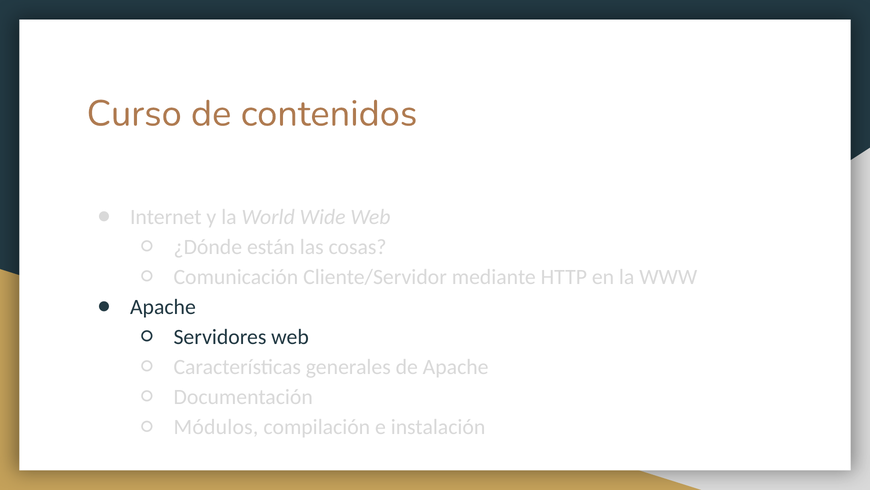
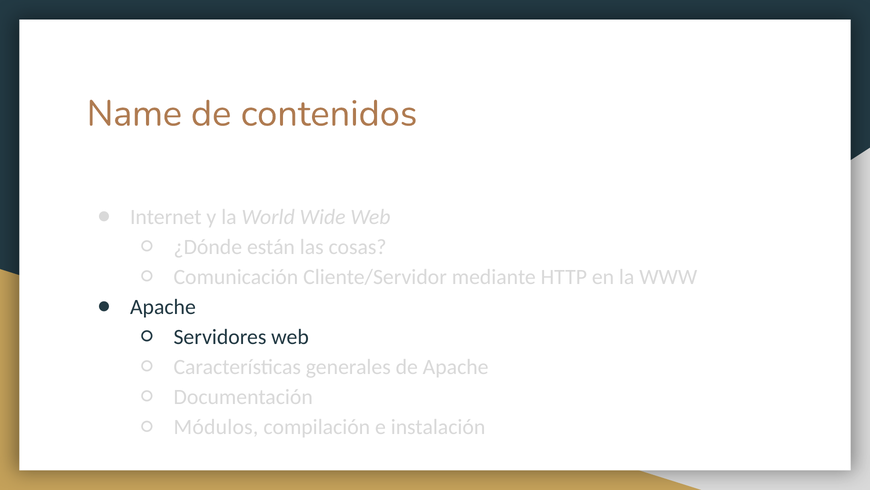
Curso: Curso -> Name
